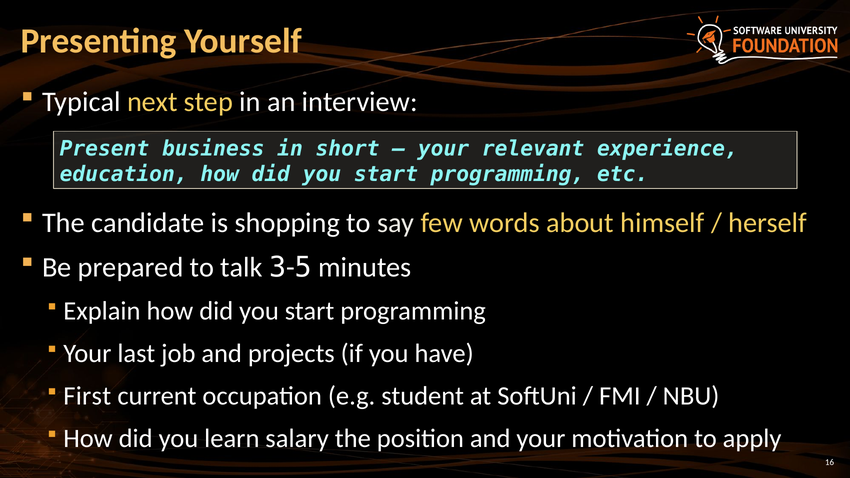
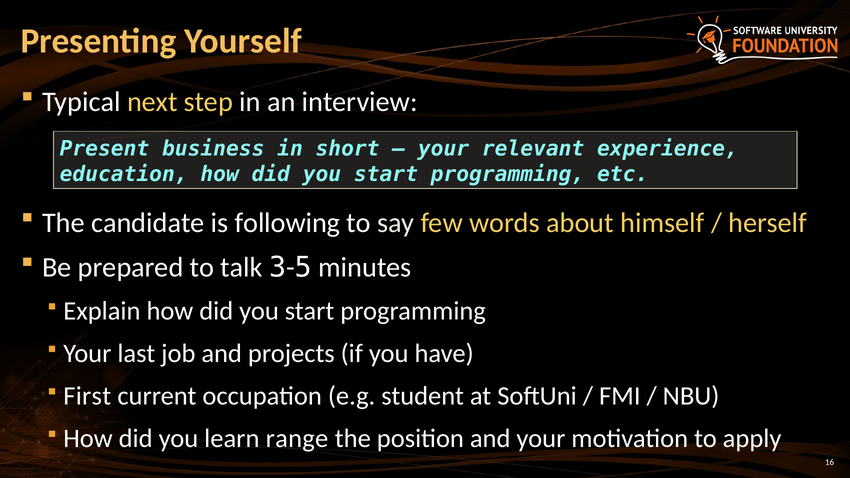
shopping: shopping -> following
salary: salary -> range
